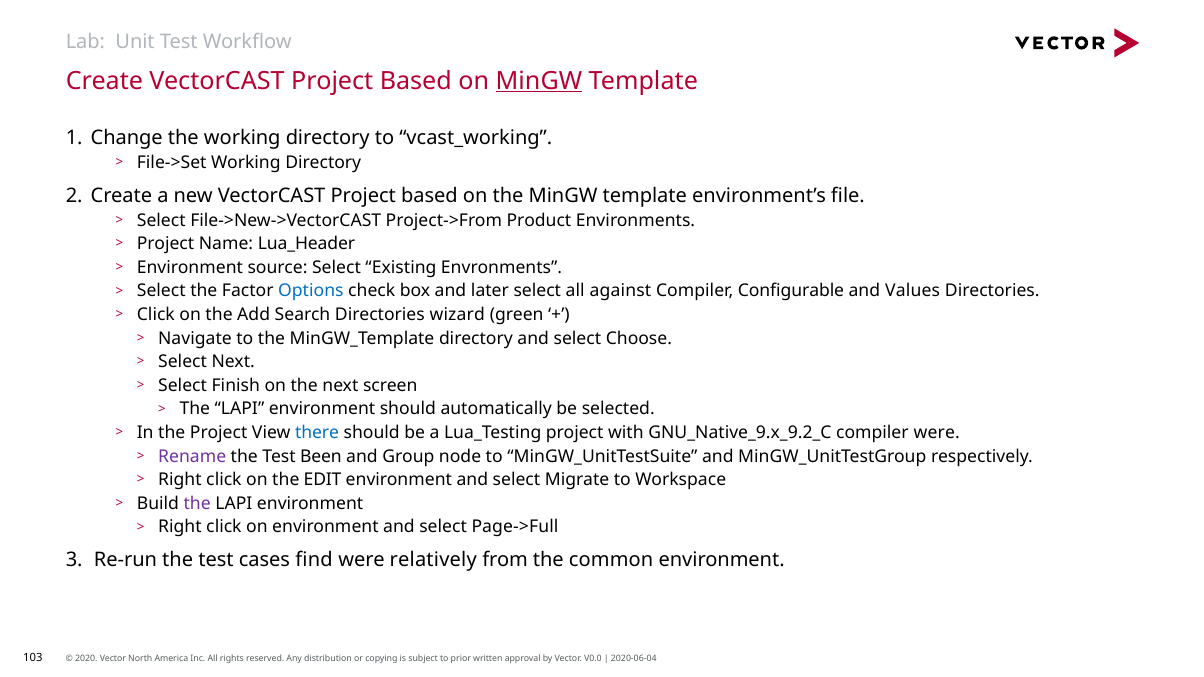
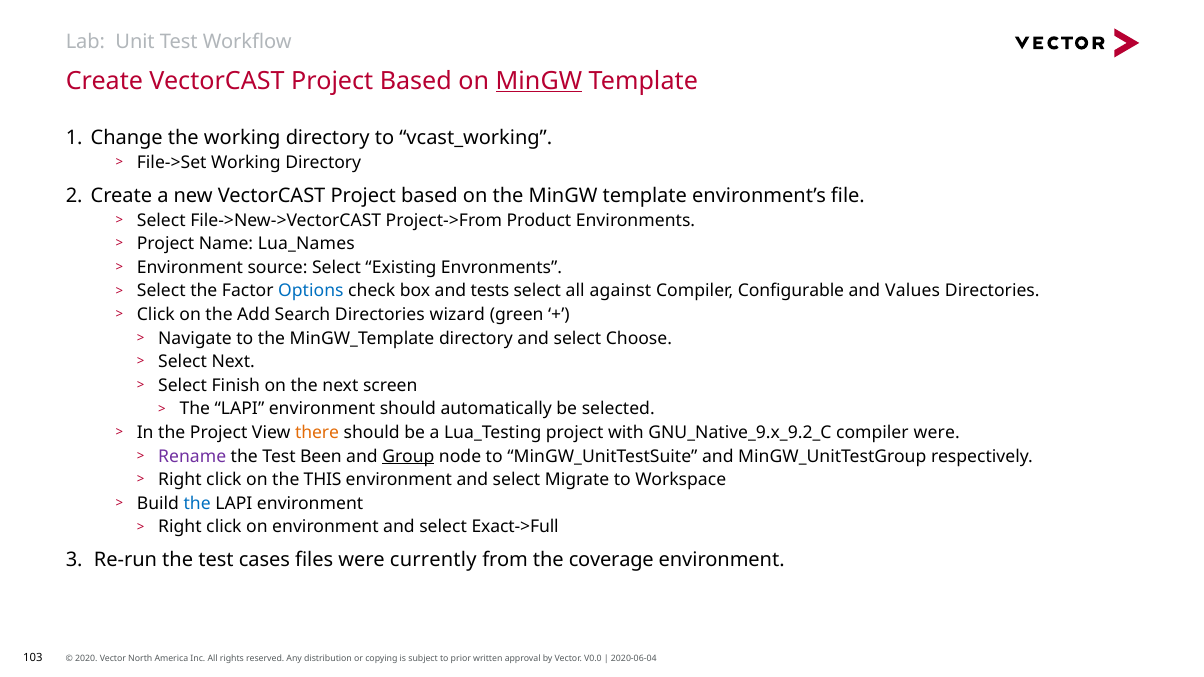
Lua_Header: Lua_Header -> Lua_Names
later: later -> tests
there colour: blue -> orange
Group underline: none -> present
EDIT: EDIT -> THIS
the at (197, 504) colour: purple -> blue
Page->Full: Page->Full -> Exact->Full
find: find -> files
relatively: relatively -> currently
common: common -> coverage
